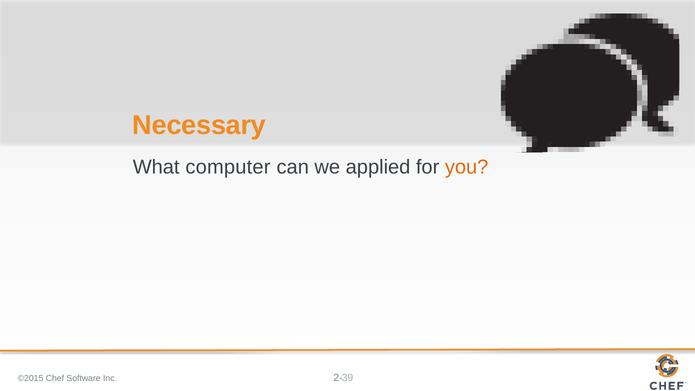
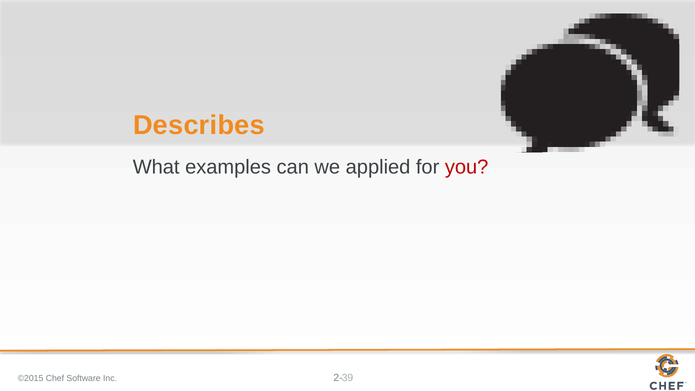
Necessary: Necessary -> Describes
computer: computer -> examples
you colour: orange -> red
